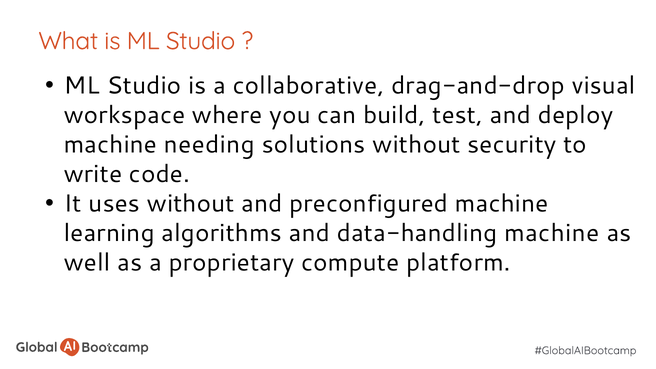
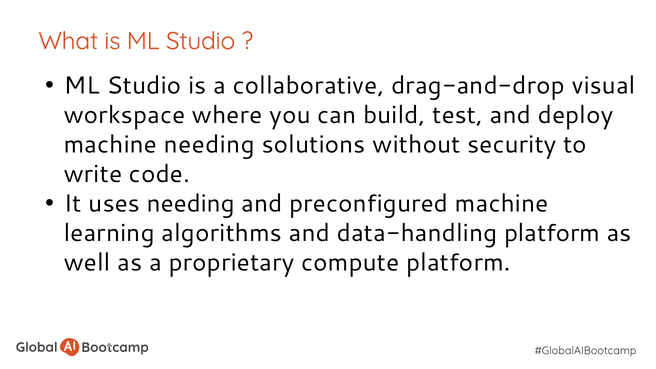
uses without: without -> needing
data-handling machine: machine -> platform
